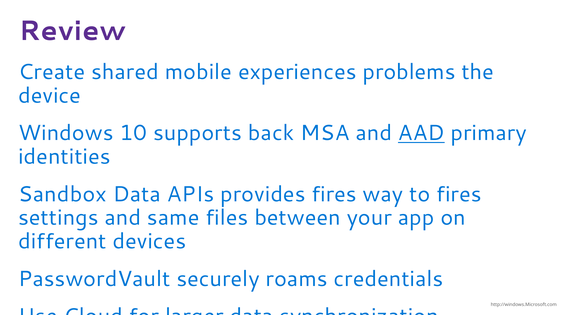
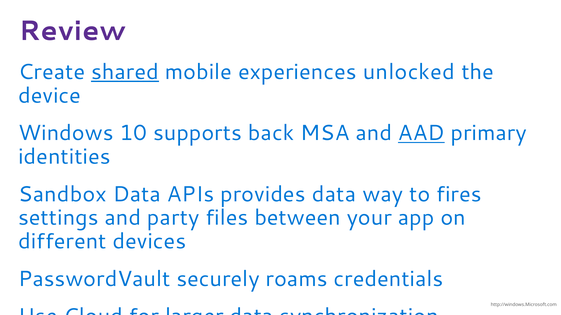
shared underline: none -> present
problems: problems -> unlocked
provides fires: fires -> data
same: same -> party
